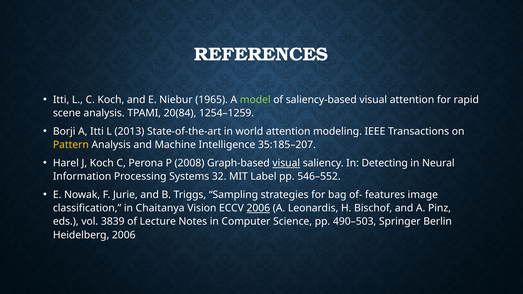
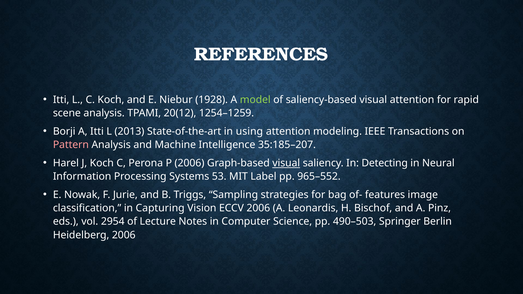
1965: 1965 -> 1928
20(84: 20(84 -> 20(12
world: world -> using
Pattern colour: yellow -> pink
P 2008: 2008 -> 2006
32: 32 -> 53
546–552: 546–552 -> 965–552
Chaitanya: Chaitanya -> Capturing
2006 at (258, 208) underline: present -> none
3839: 3839 -> 2954
